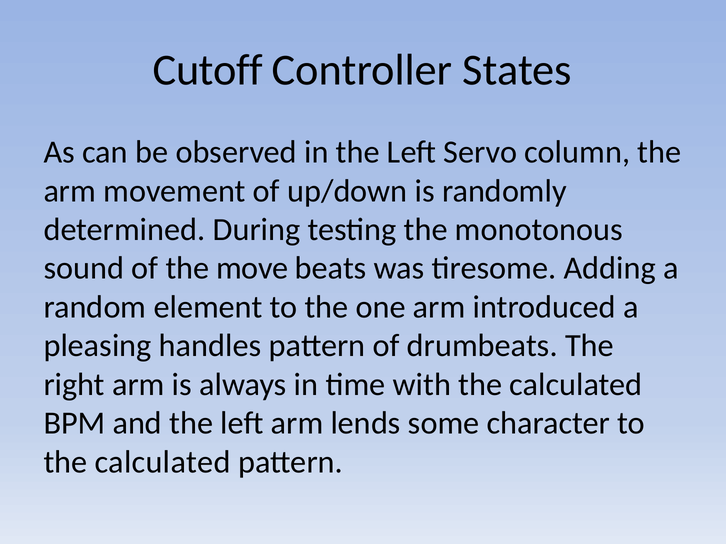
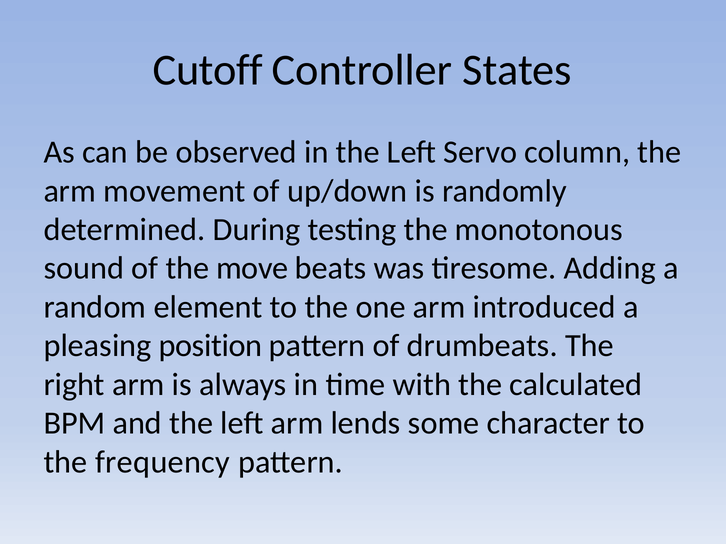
handles: handles -> position
calculated at (163, 462): calculated -> frequency
